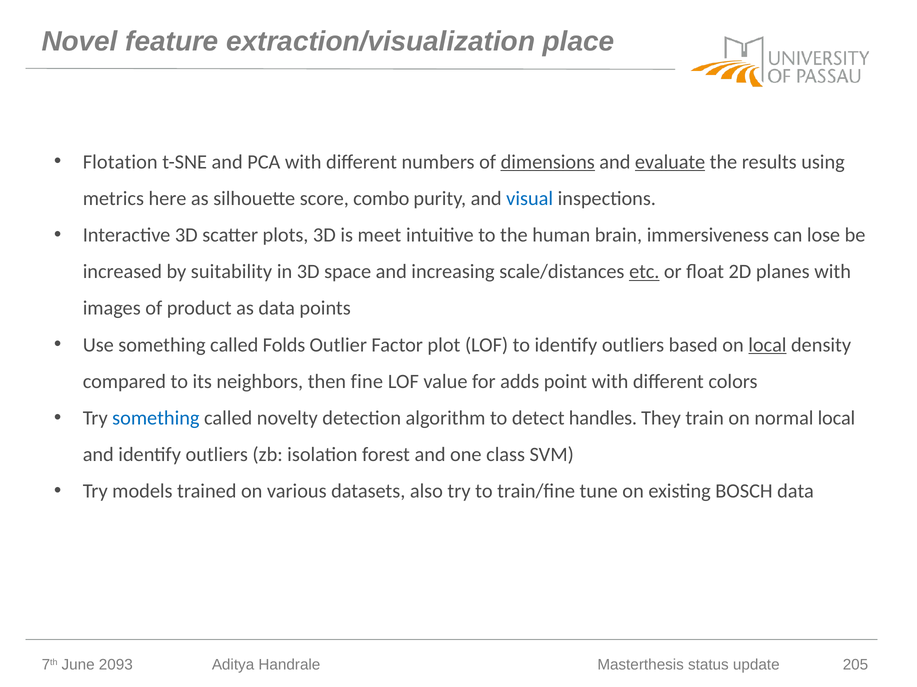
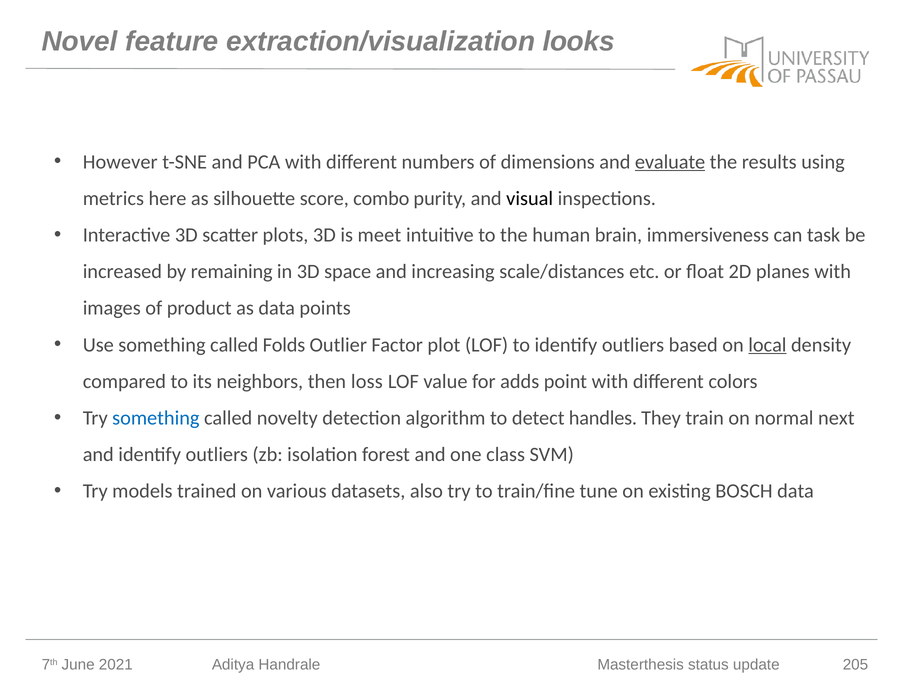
place: place -> looks
Flotation: Flotation -> However
dimensions underline: present -> none
visual colour: blue -> black
lose: lose -> task
suitability: suitability -> remaining
etc underline: present -> none
fine: fine -> loss
normal local: local -> next
2093: 2093 -> 2021
